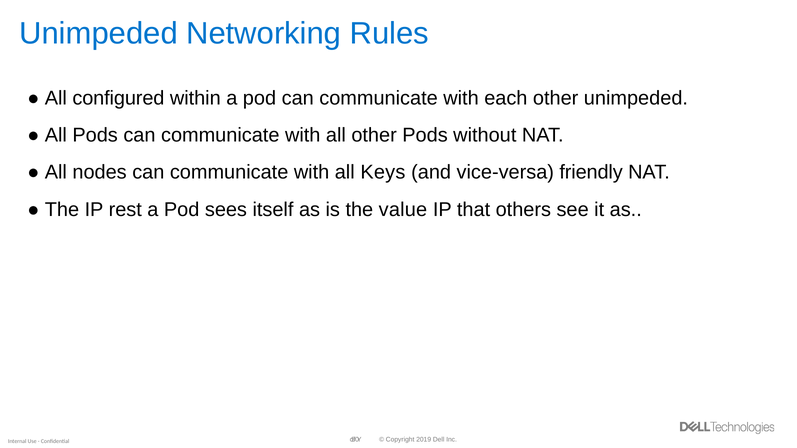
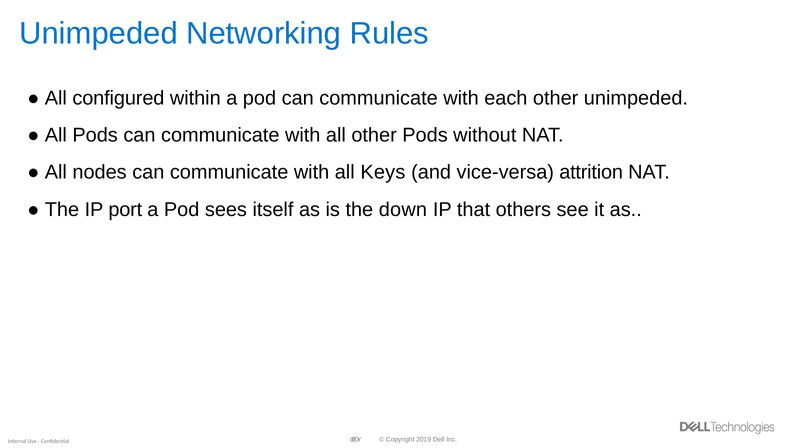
friendly: friendly -> attrition
rest: rest -> port
value: value -> down
